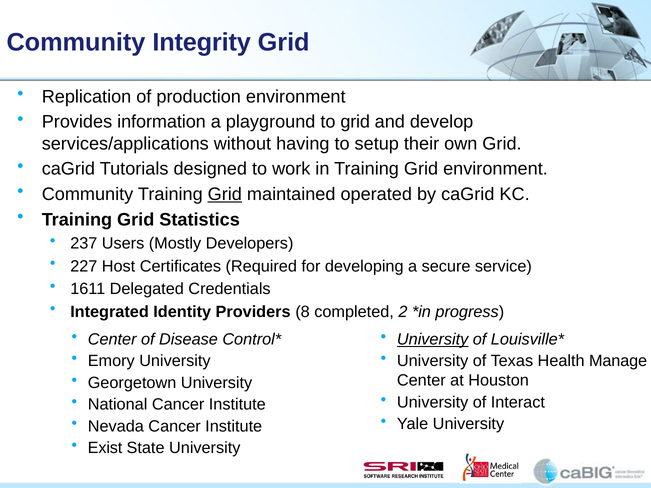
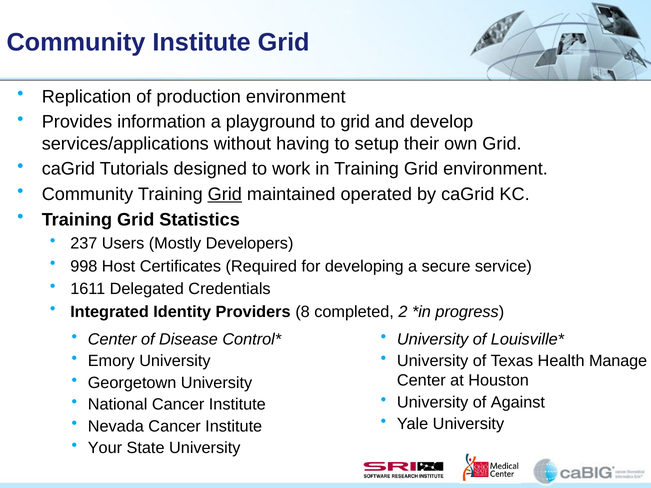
Community Integrity: Integrity -> Institute
227: 227 -> 998
University at (433, 340) underline: present -> none
Interact: Interact -> Against
Exist: Exist -> Your
